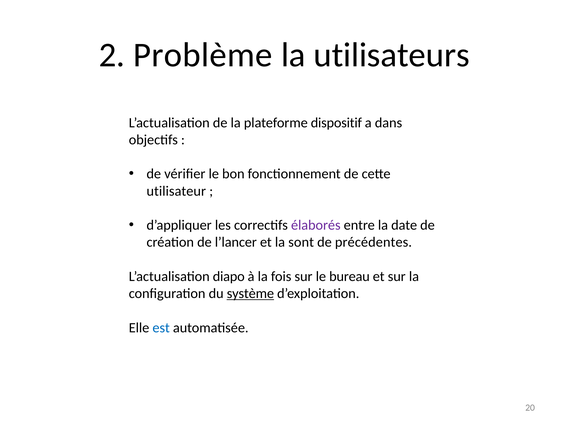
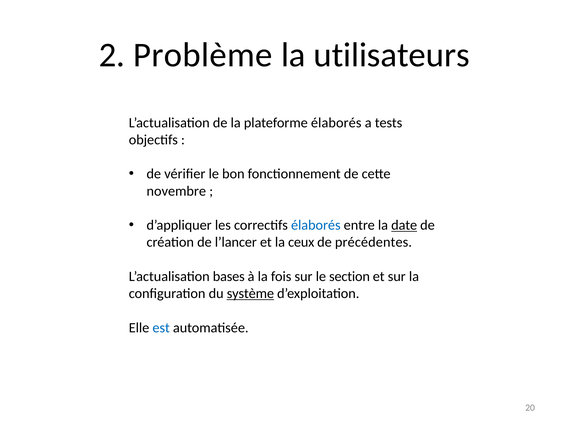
plateforme dispositif: dispositif -> élaborés
dans: dans -> tests
utilisateur: utilisateur -> novembre
élaborés at (316, 225) colour: purple -> blue
date underline: none -> present
sont: sont -> ceux
diapo: diapo -> bases
bureau: bureau -> section
